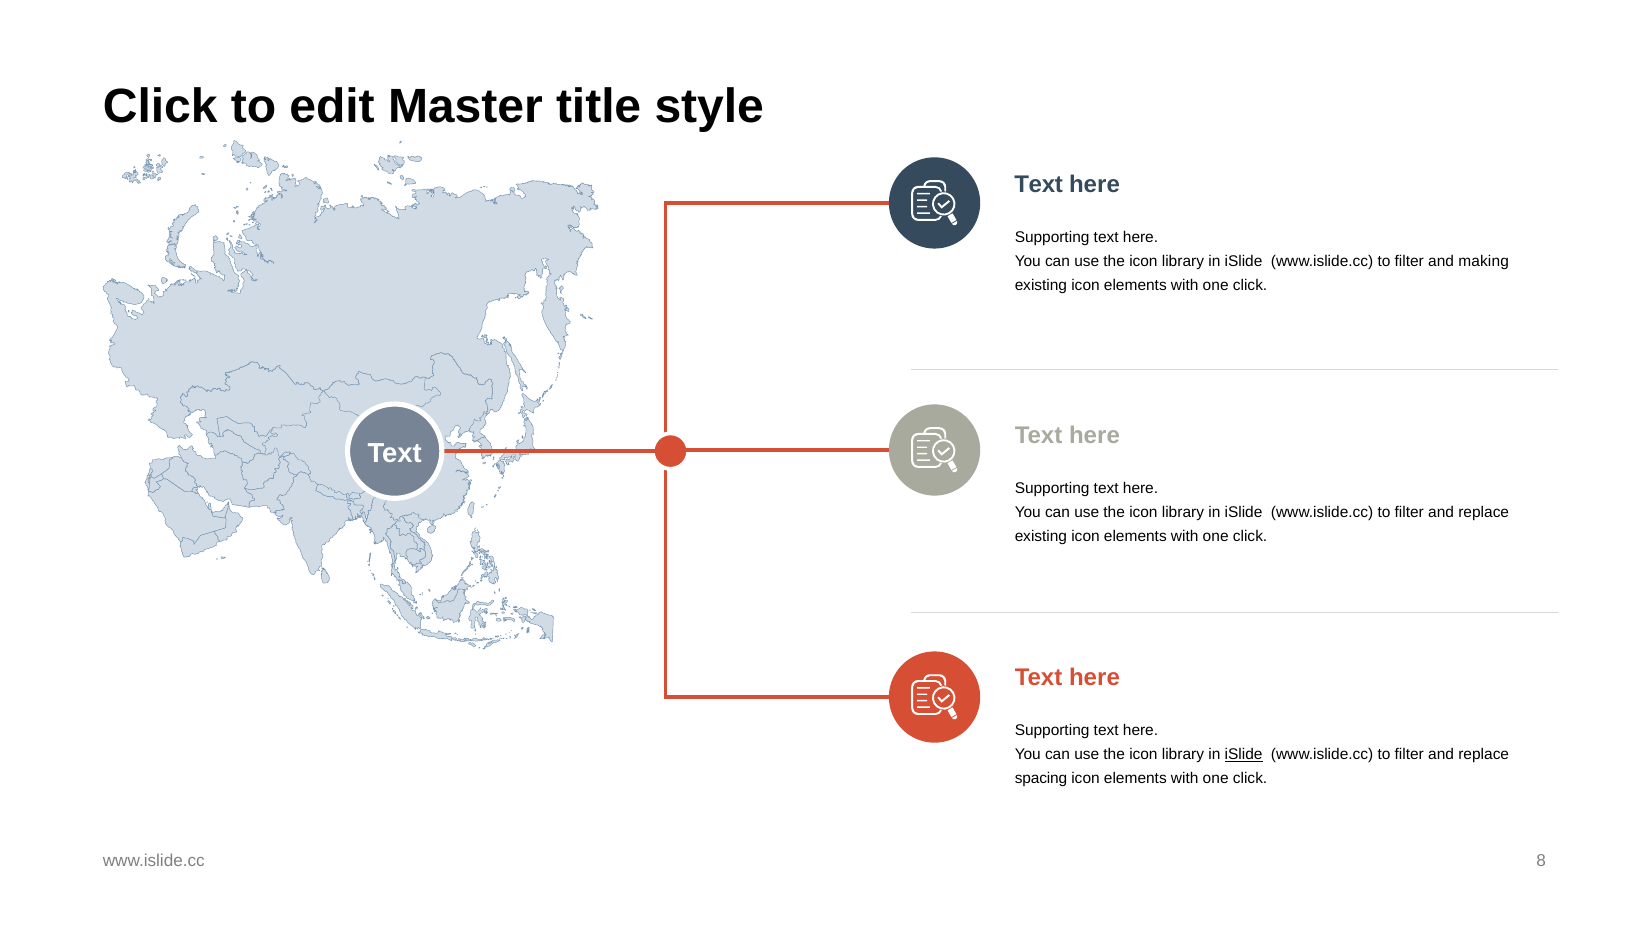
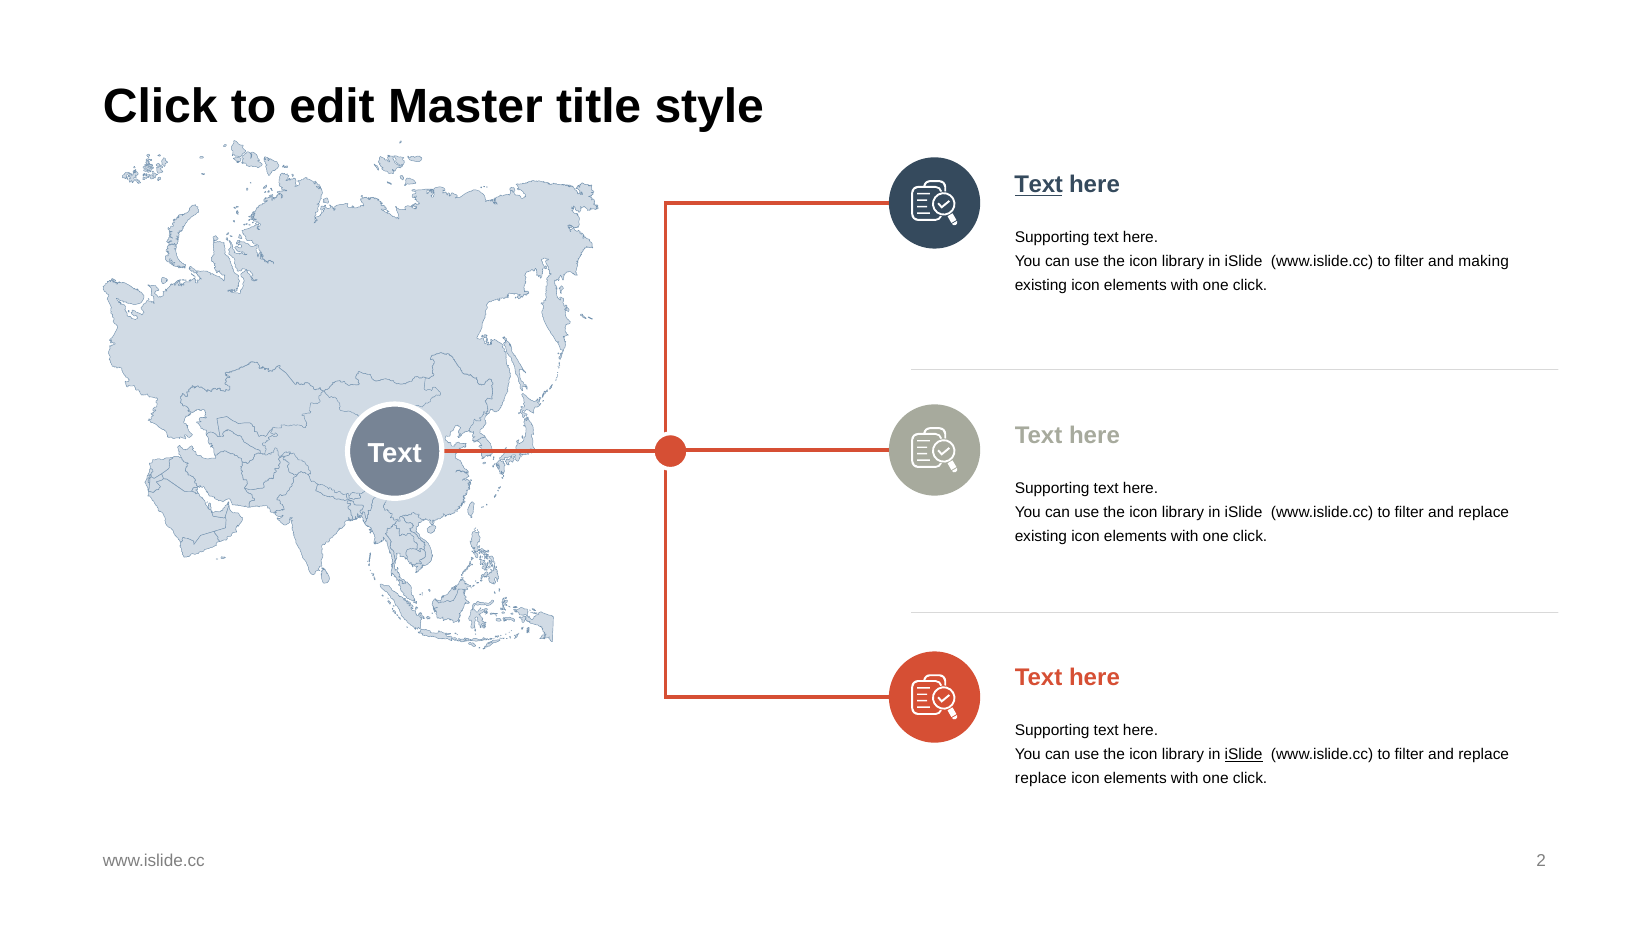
Text at (1039, 185) underline: none -> present
spacing at (1041, 779): spacing -> replace
8: 8 -> 2
